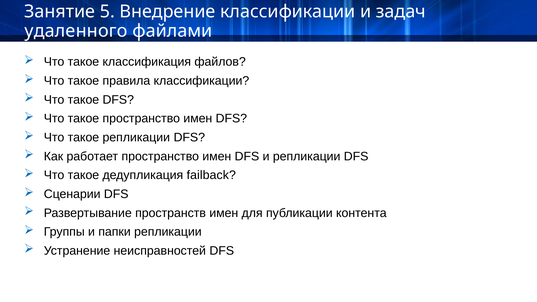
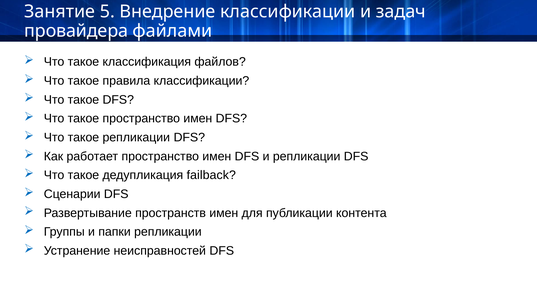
удаленного: удаленного -> провайдера
